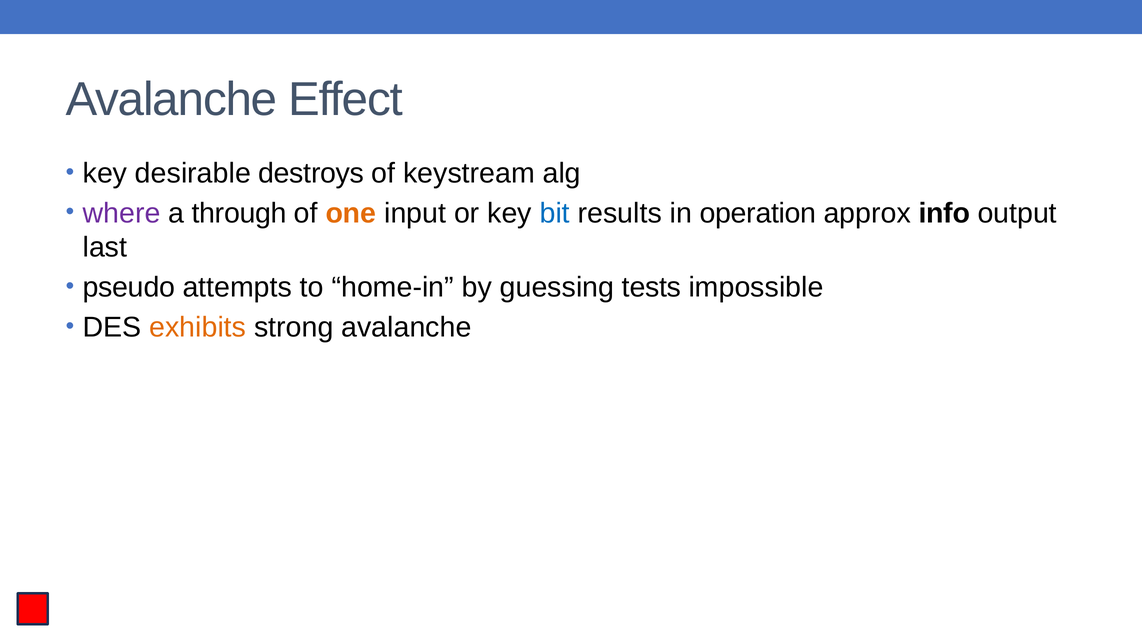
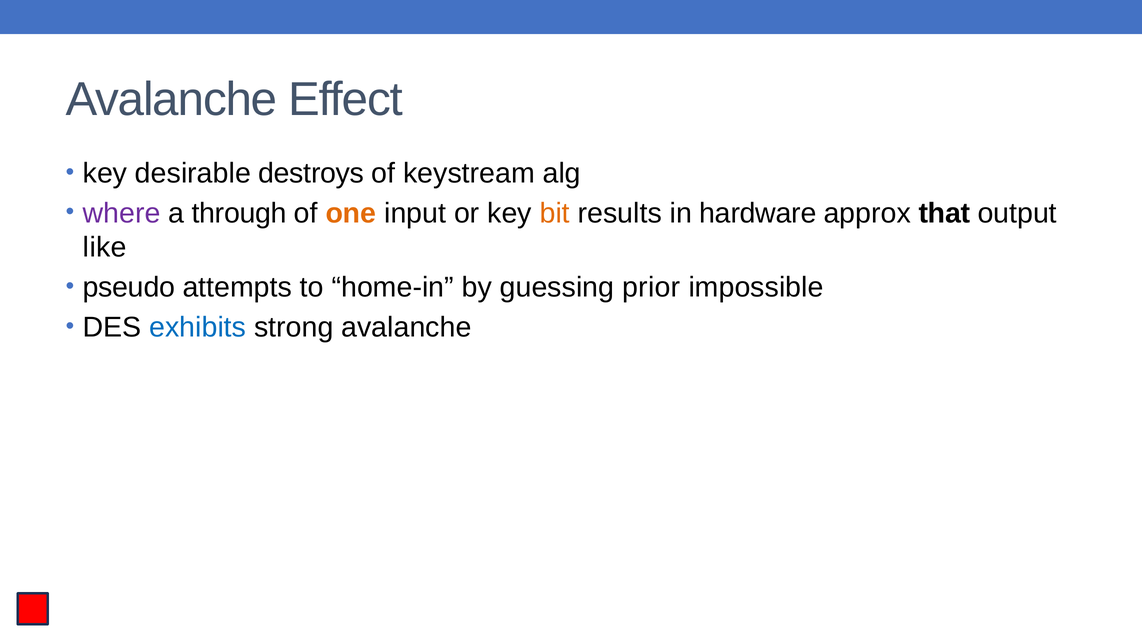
bit colour: blue -> orange
operation: operation -> hardware
info: info -> that
last: last -> like
tests: tests -> prior
exhibits colour: orange -> blue
